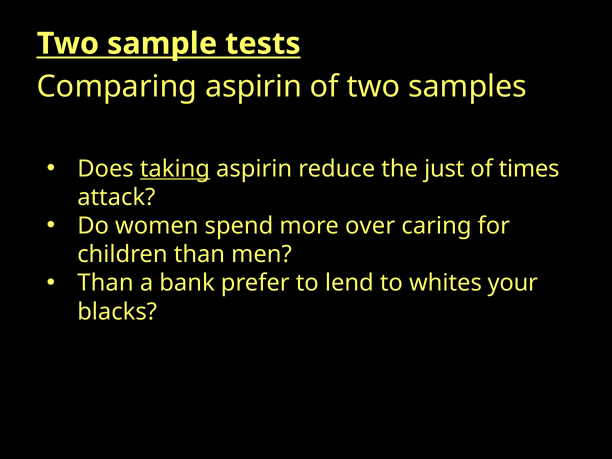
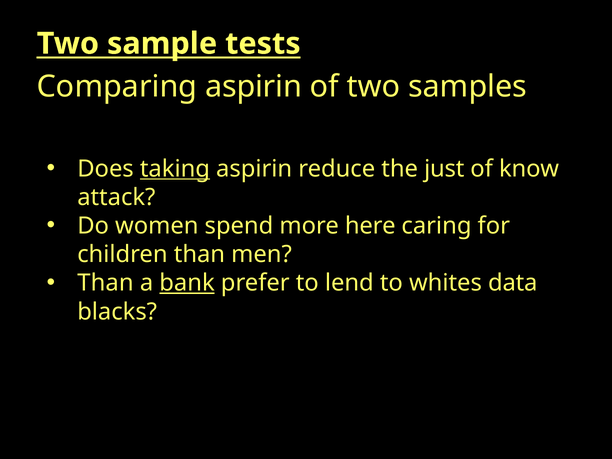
times: times -> know
over: over -> here
bank underline: none -> present
your: your -> data
